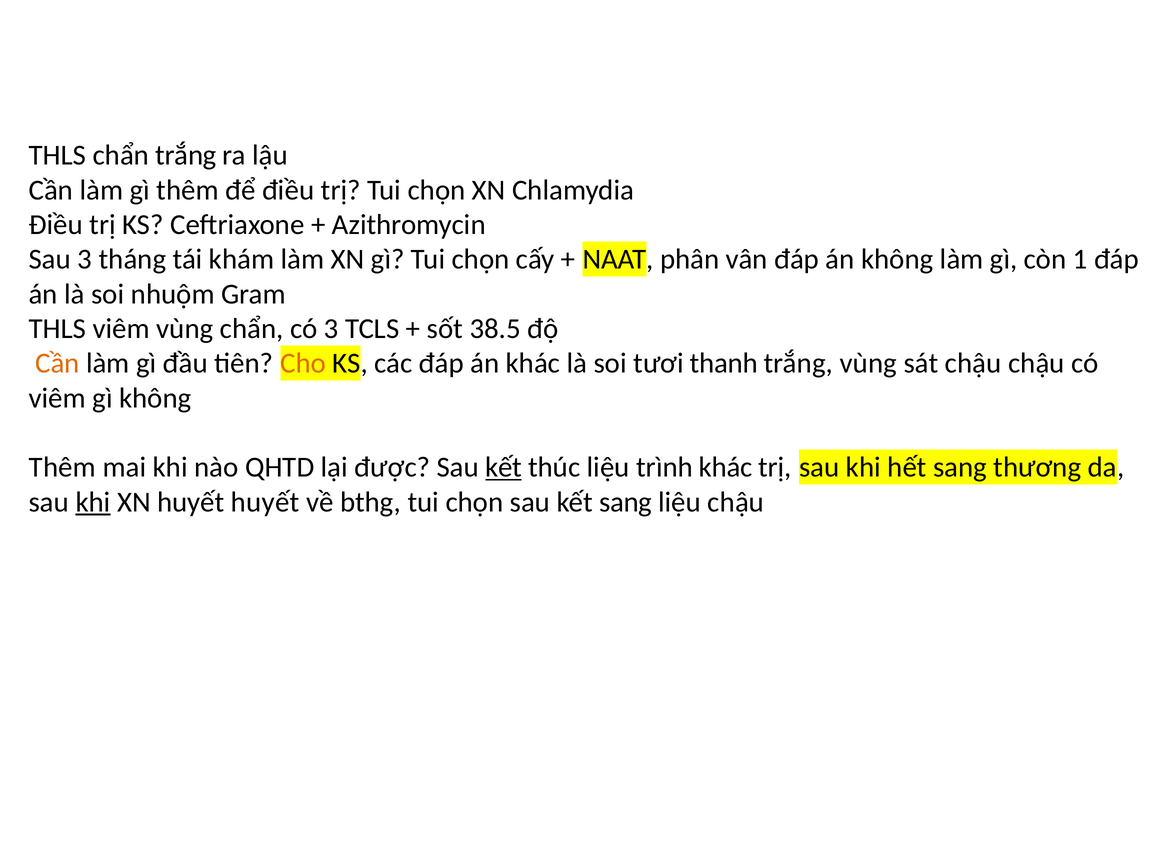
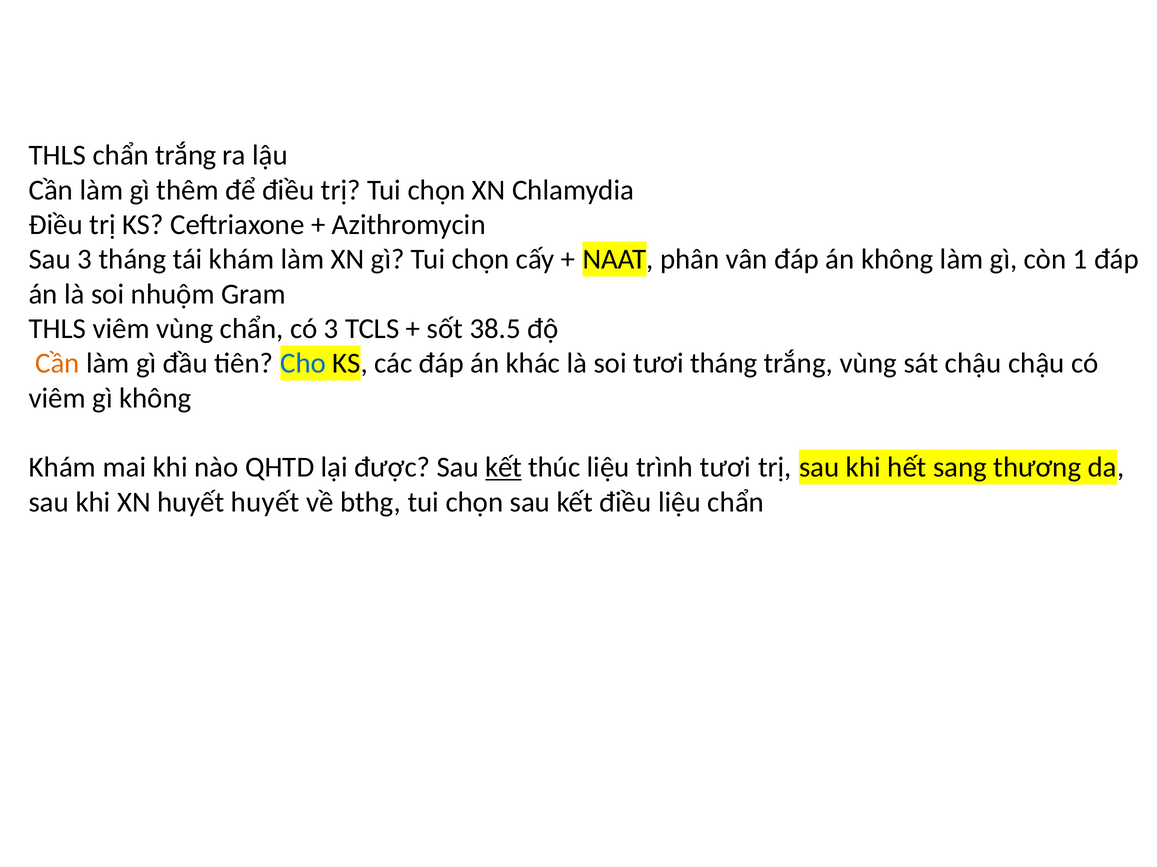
Cho colour: orange -> blue
tươi thanh: thanh -> tháng
Thêm at (62, 468): Thêm -> Khám
trình khác: khác -> tươi
khi at (93, 503) underline: present -> none
kết sang: sang -> điều
liệu chậu: chậu -> chẩn
